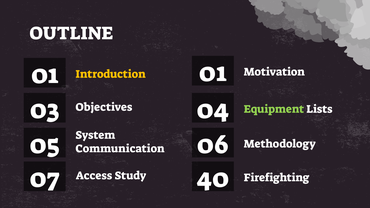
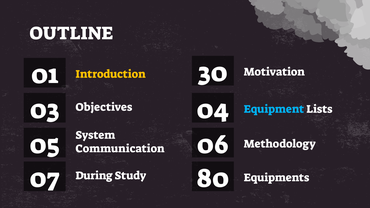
01 01: 01 -> 30
Equipment colour: light green -> light blue
40: 40 -> 80
Access: Access -> During
Firefighting: Firefighting -> Equipments
